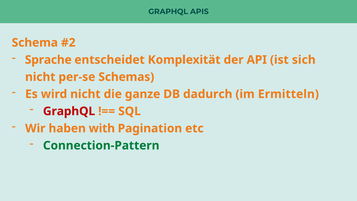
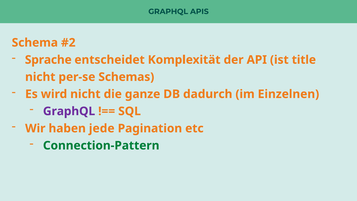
sich: sich -> title
Ermitteln: Ermitteln -> Einzelnen
GraphQL at (69, 111) colour: red -> purple
with: with -> jede
